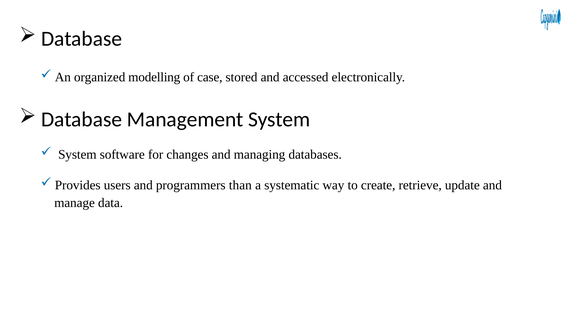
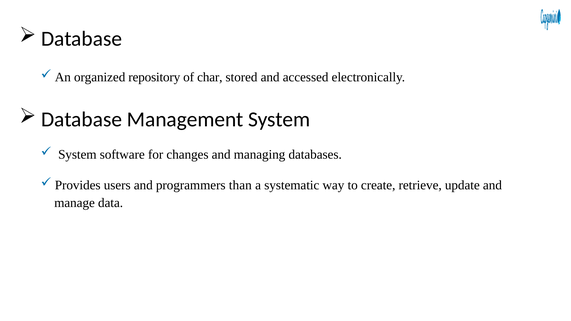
modelling: modelling -> repository
case: case -> char
